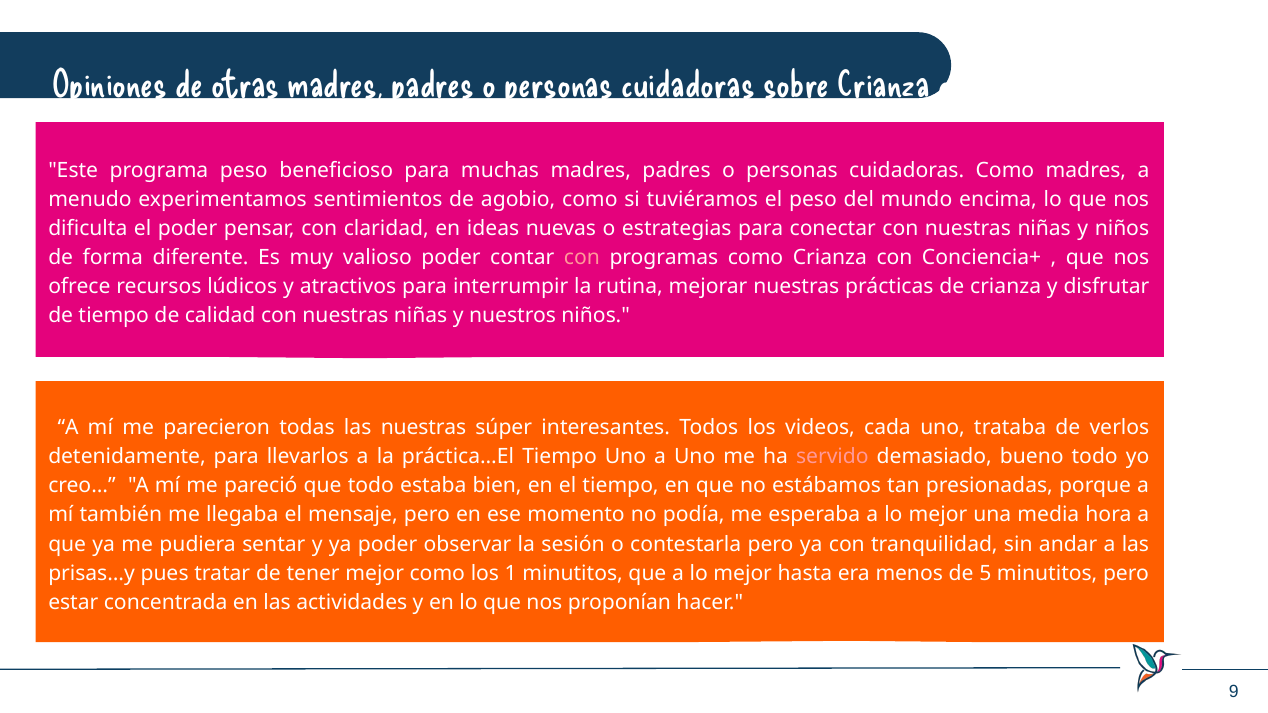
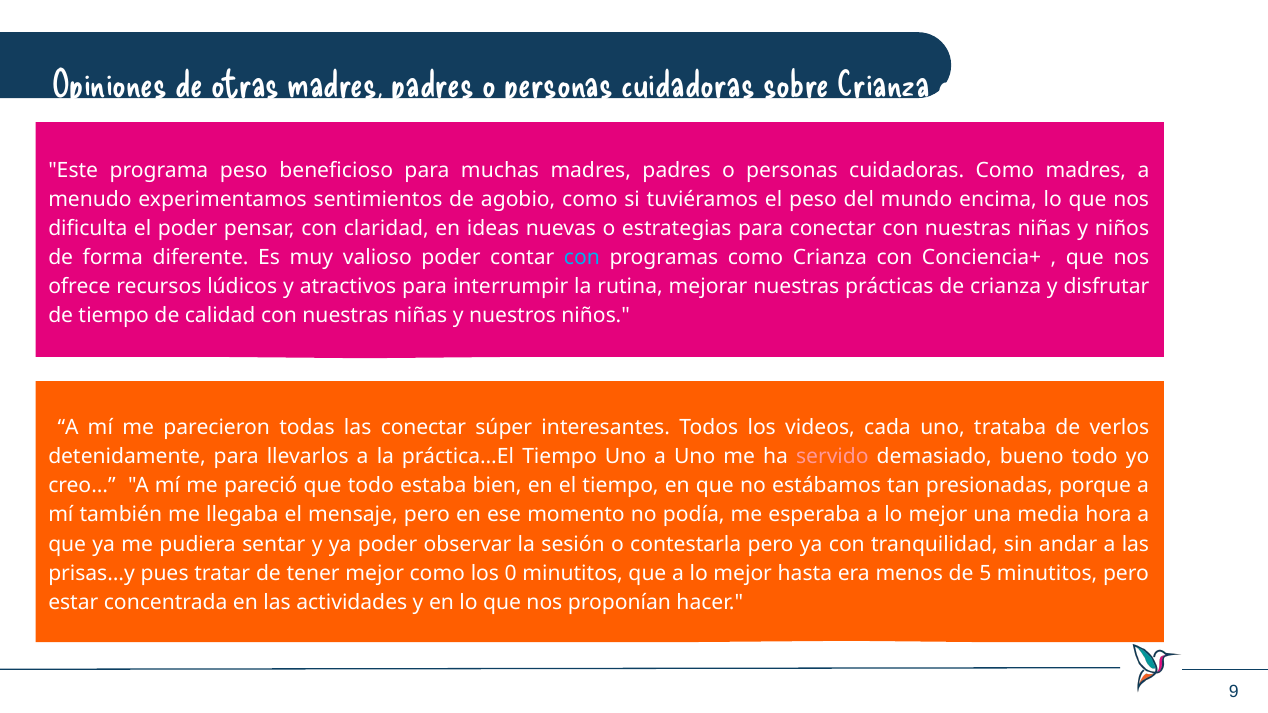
con at (582, 258) colour: pink -> light blue
las nuestras: nuestras -> conectar
1: 1 -> 0
